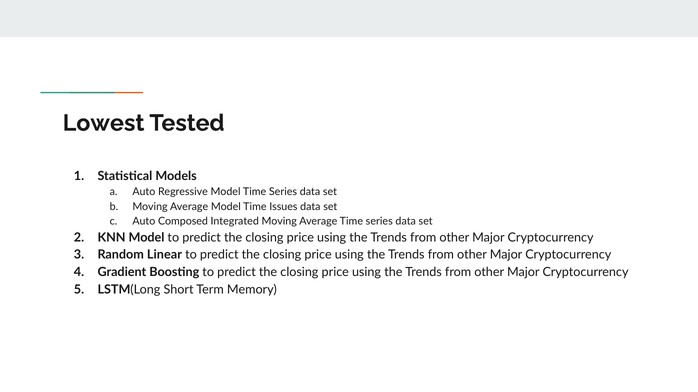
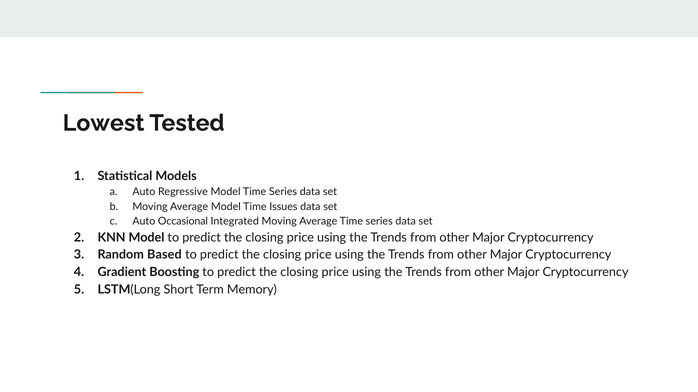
Composed: Composed -> Occasional
Linear: Linear -> Based
